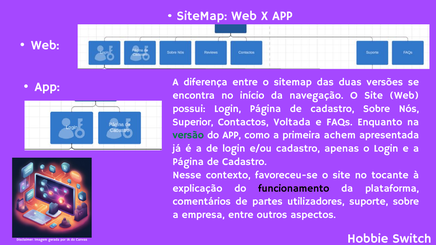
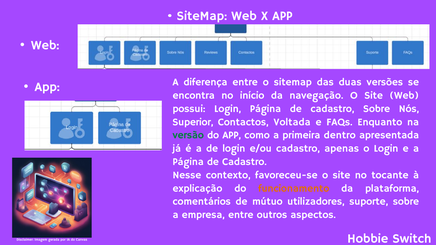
achem: achem -> dentro
funcionamento colour: black -> orange
partes: partes -> mútuo
